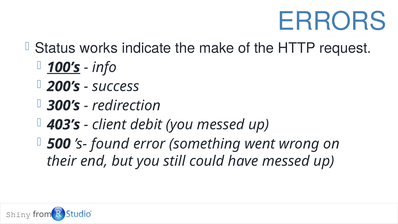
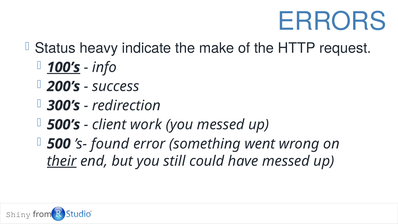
works: works -> heavy
403’s: 403’s -> 500’s
debit: debit -> work
their underline: none -> present
